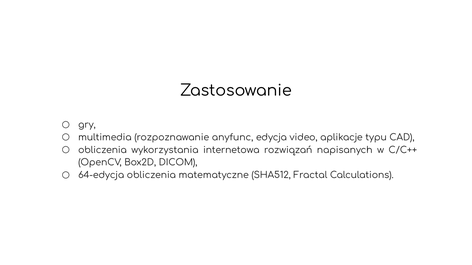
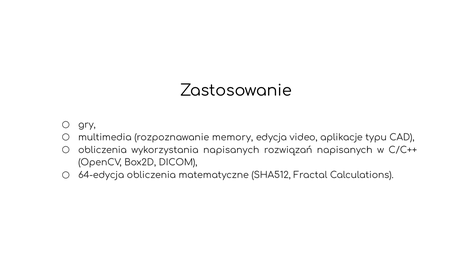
anyfunc: anyfunc -> memory
wykorzystania internetowa: internetowa -> napisanych
